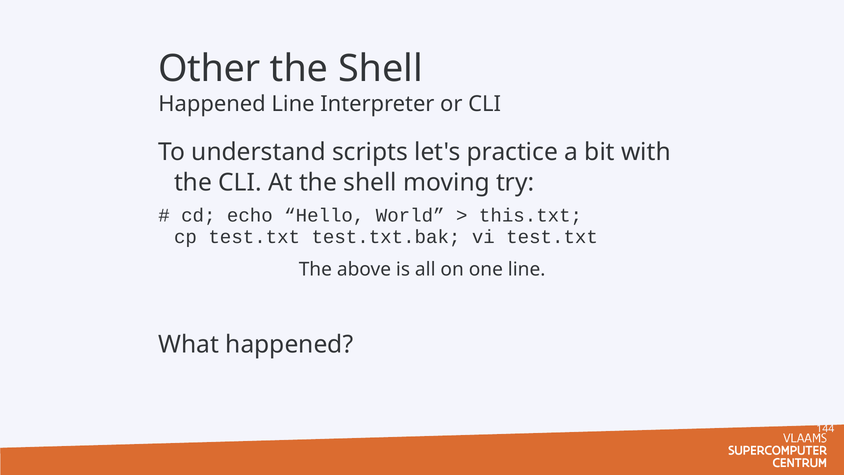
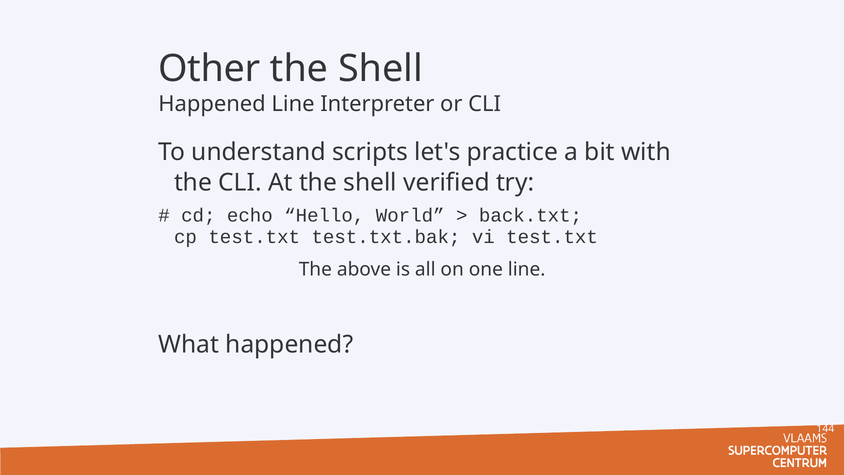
moving: moving -> verified
this.txt: this.txt -> back.txt
